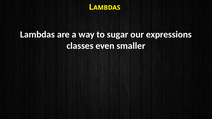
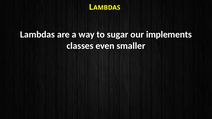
expressions: expressions -> implements
